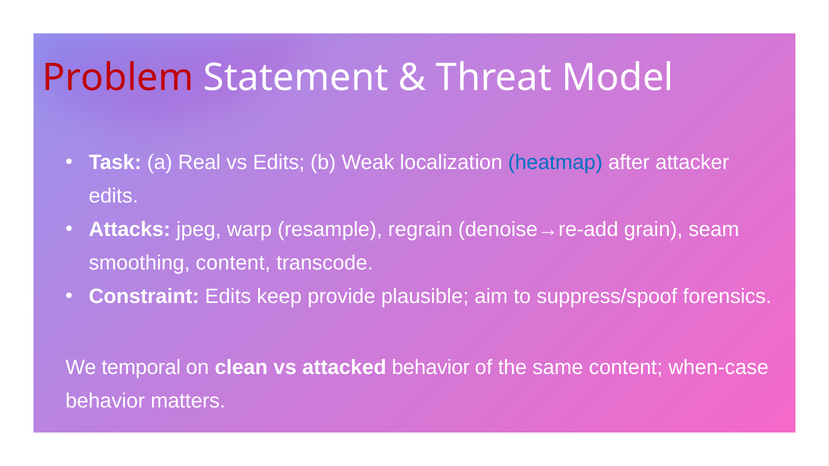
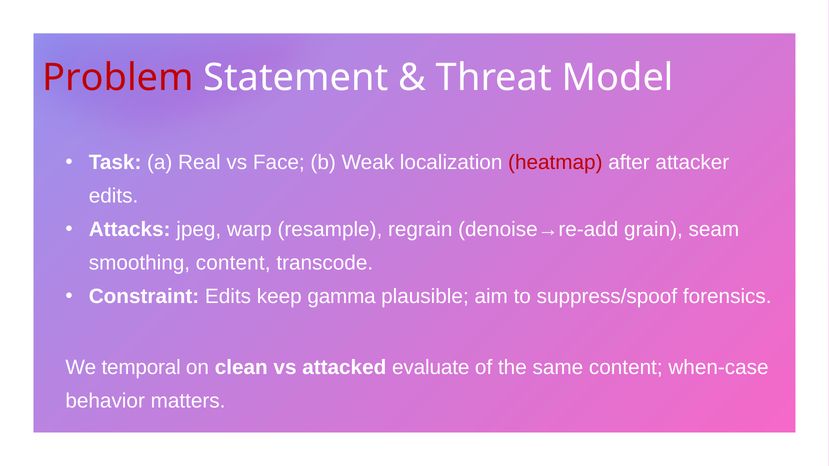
vs Edits: Edits -> Face
heatmap colour: blue -> red
provide: provide -> gamma
attacked behavior: behavior -> evaluate
